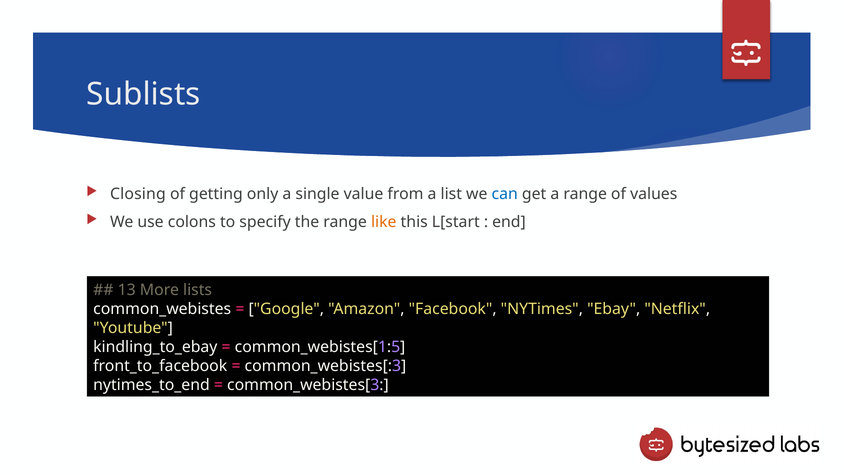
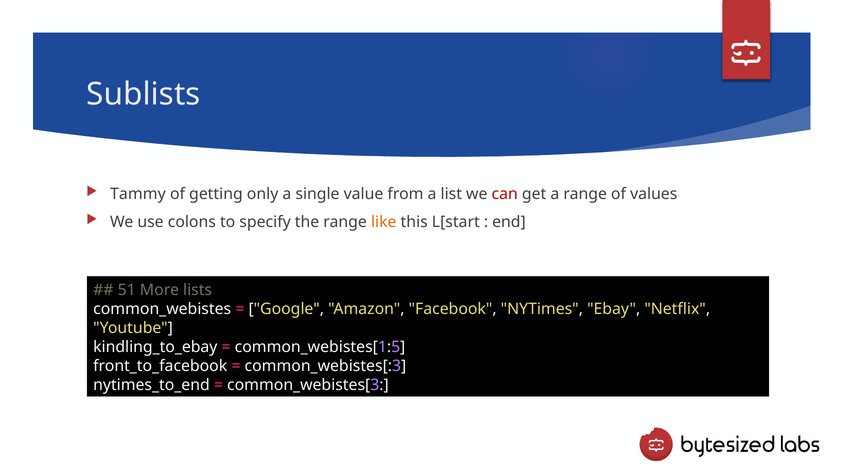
Closing: Closing -> Tammy
can colour: blue -> red
13: 13 -> 51
